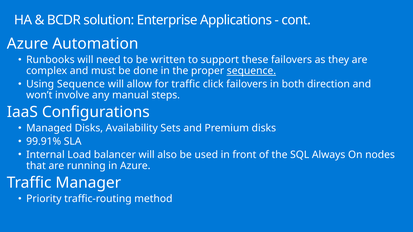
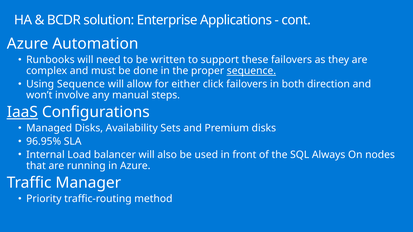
for traffic: traffic -> either
IaaS underline: none -> present
99.91%: 99.91% -> 96.95%
